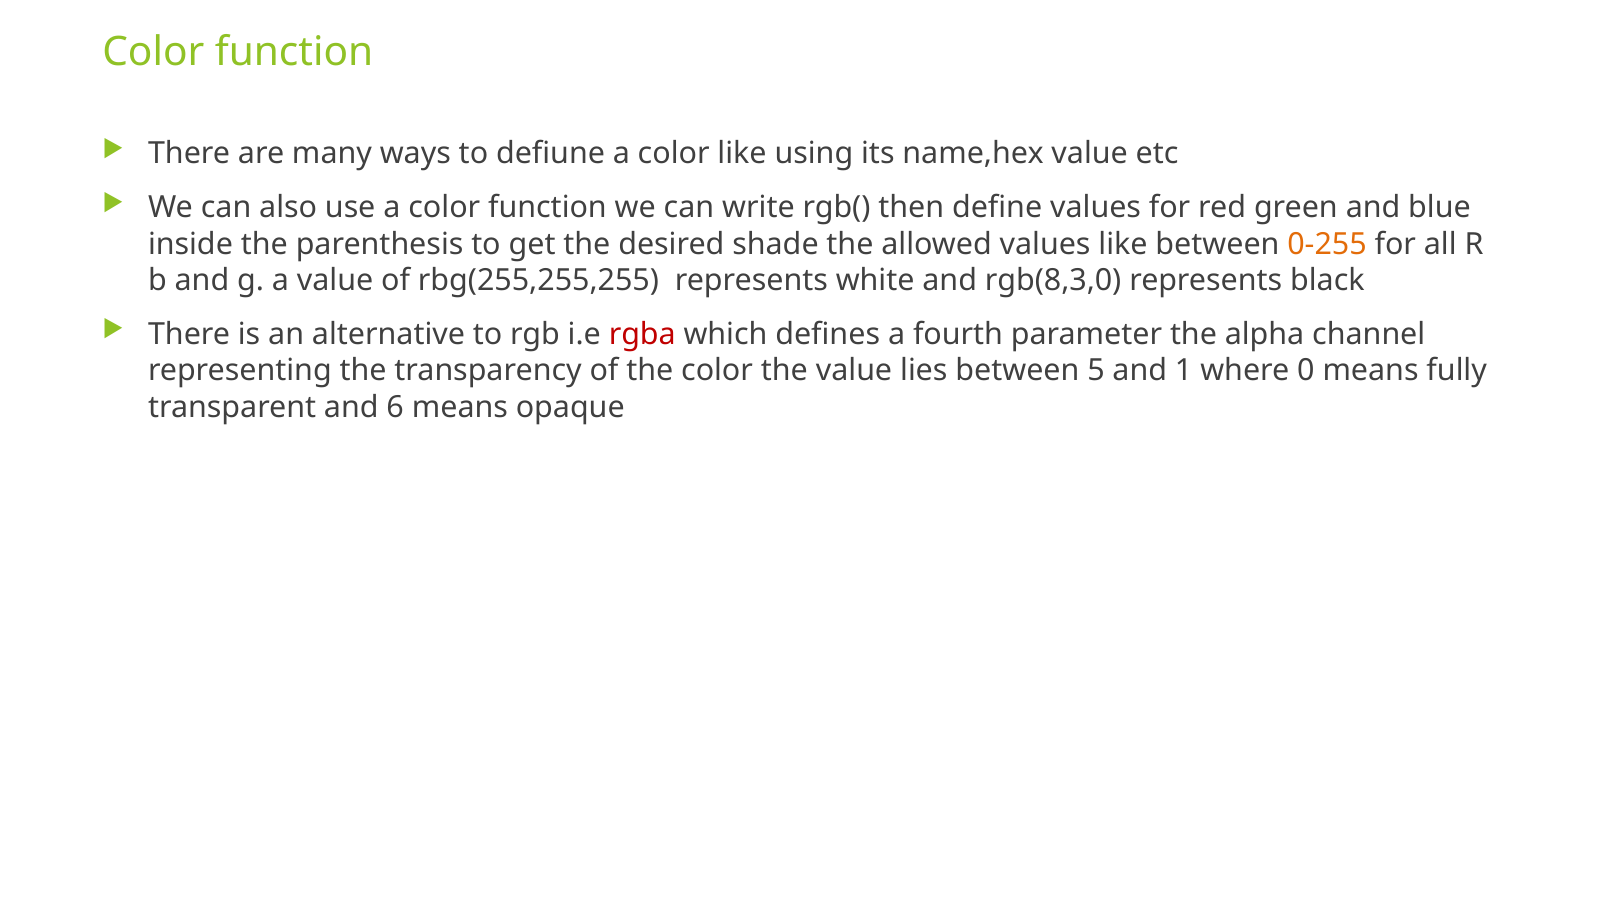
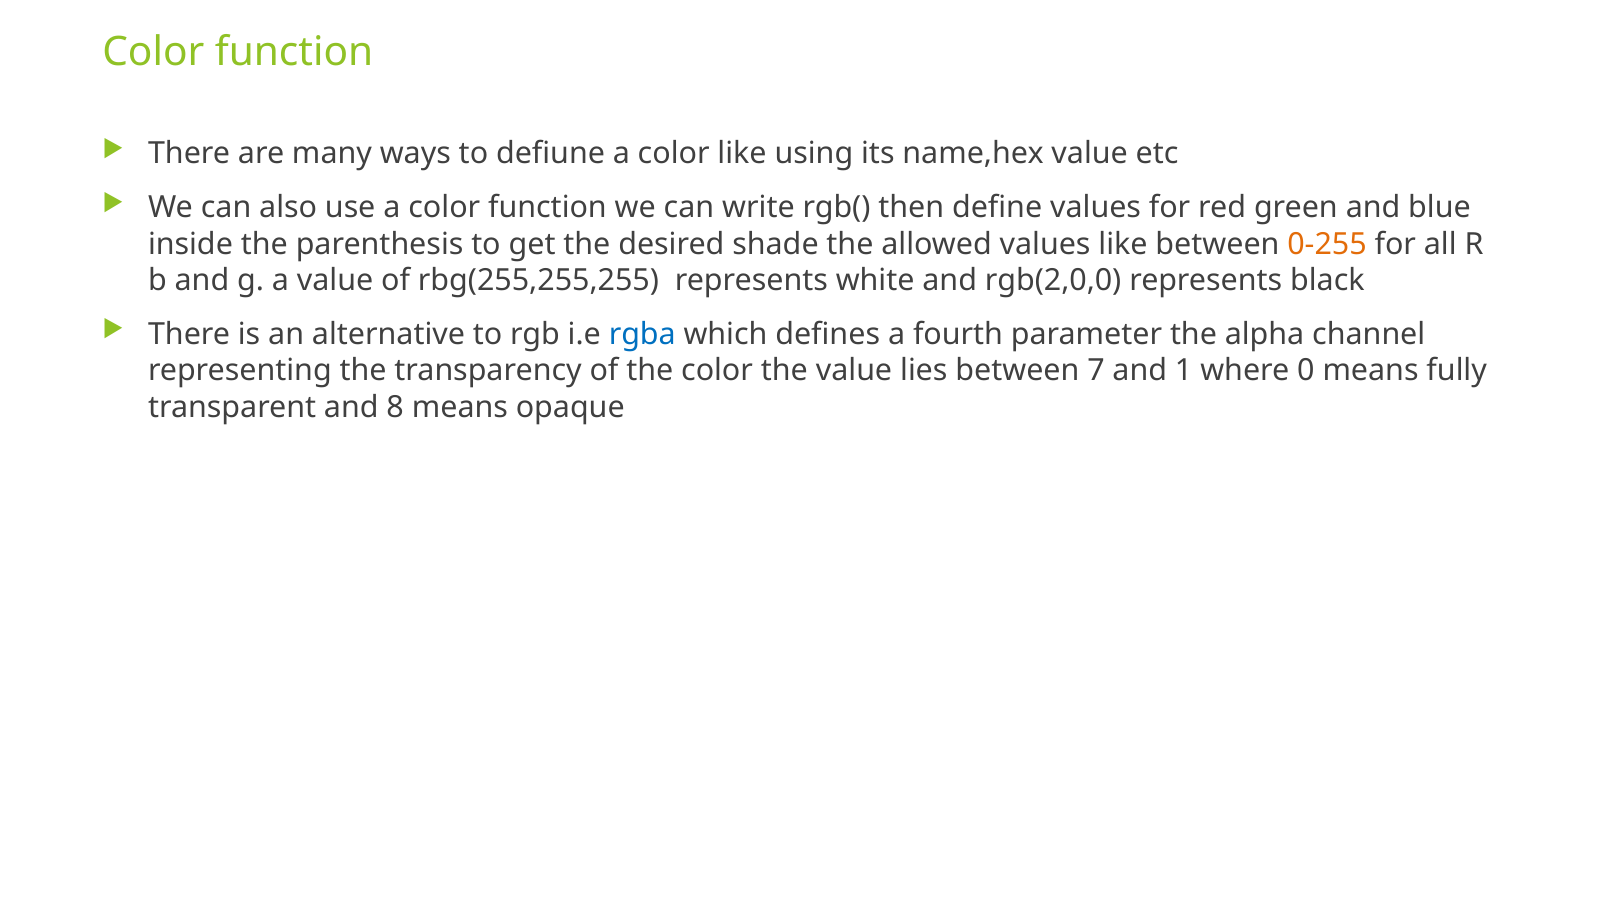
rgb(8,3,0: rgb(8,3,0 -> rgb(2,0,0
rgba colour: red -> blue
5: 5 -> 7
6: 6 -> 8
